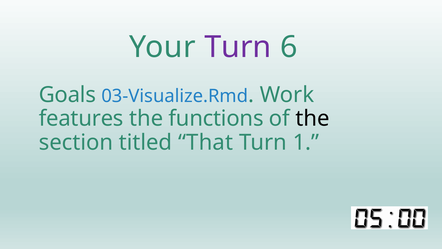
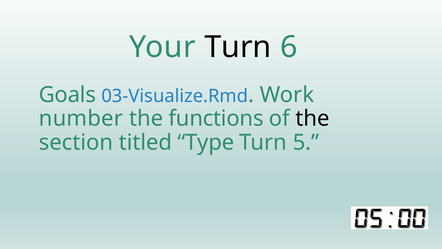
Turn at (238, 47) colour: purple -> black
features: features -> number
That: That -> Type
1: 1 -> 5
